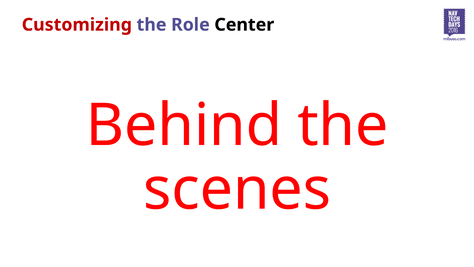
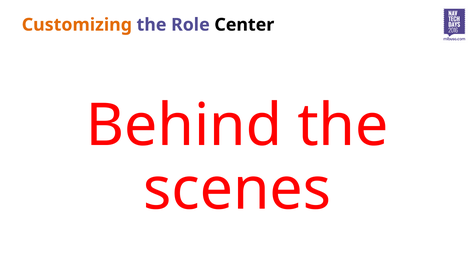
Customizing colour: red -> orange
